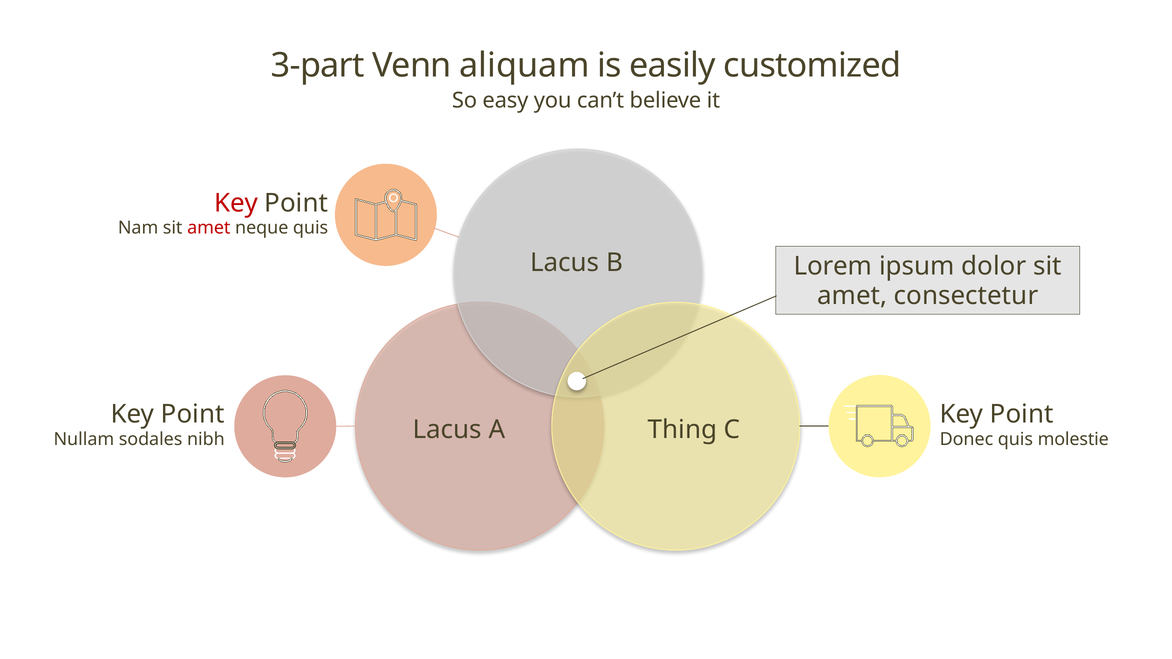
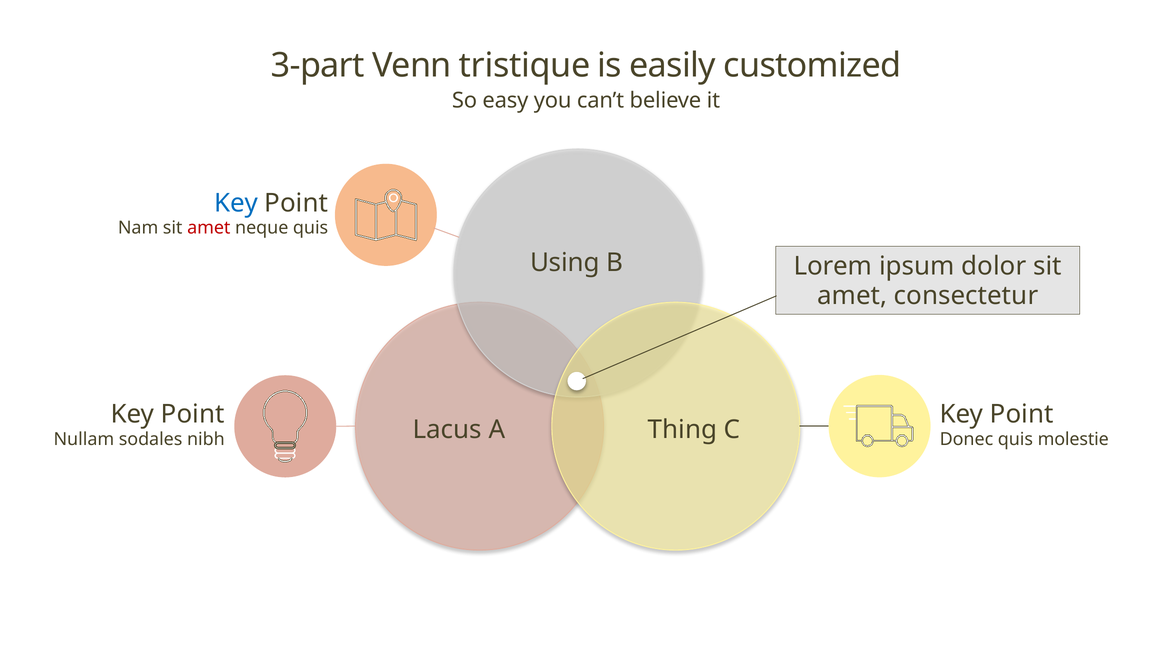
aliquam: aliquam -> tristique
Key at (236, 203) colour: red -> blue
Lacus at (565, 263): Lacus -> Using
